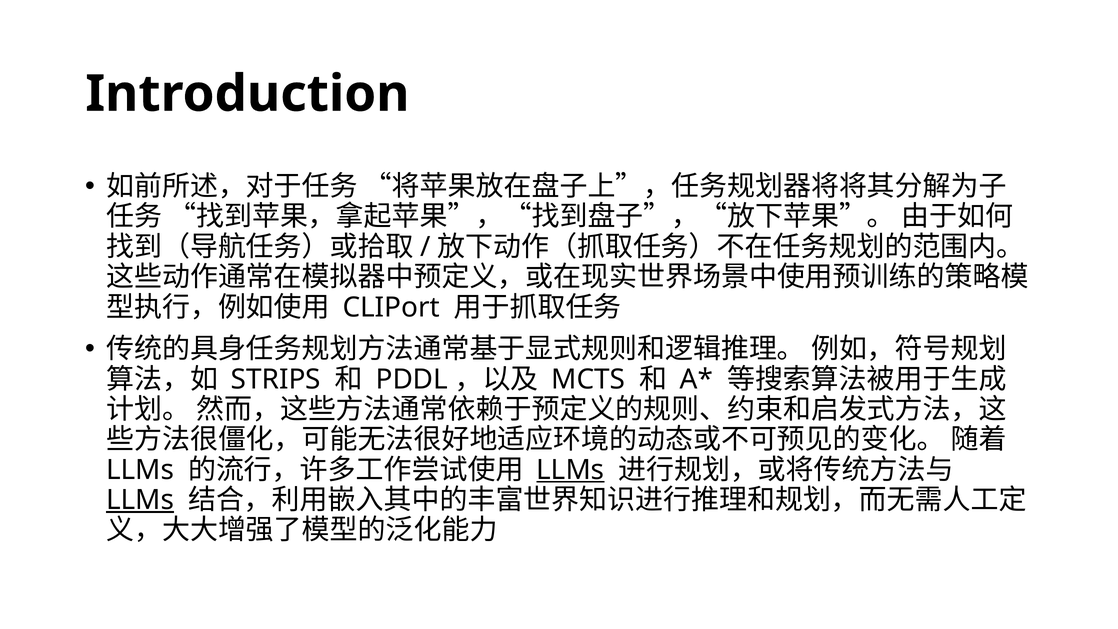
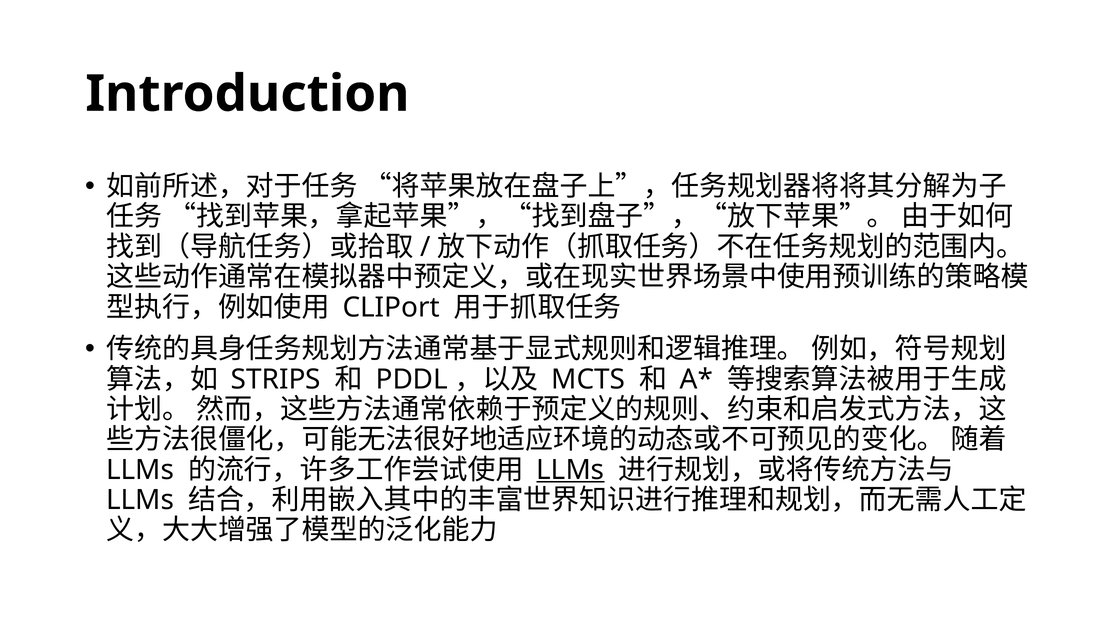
LLMs at (140, 500) underline: present -> none
